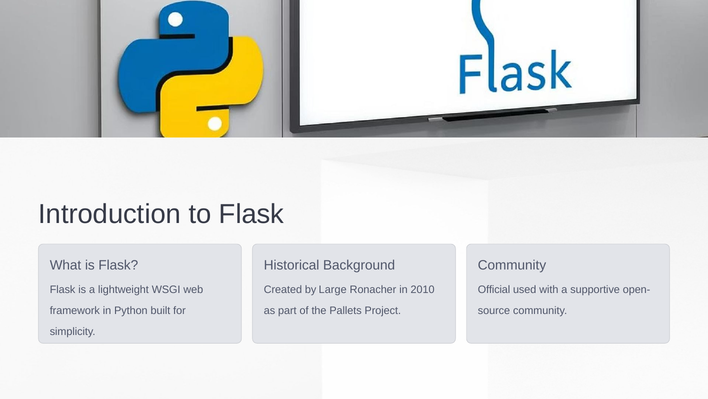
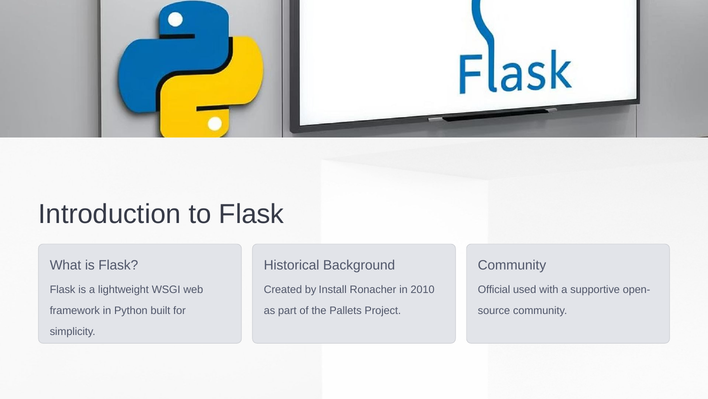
Large: Large -> Install
